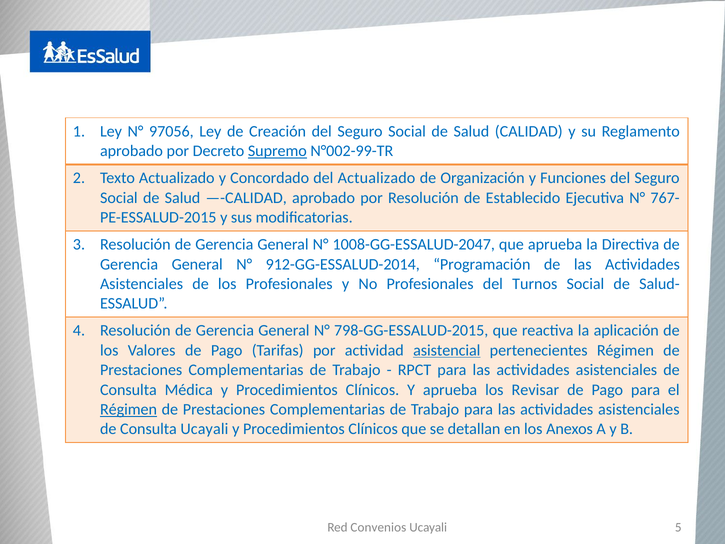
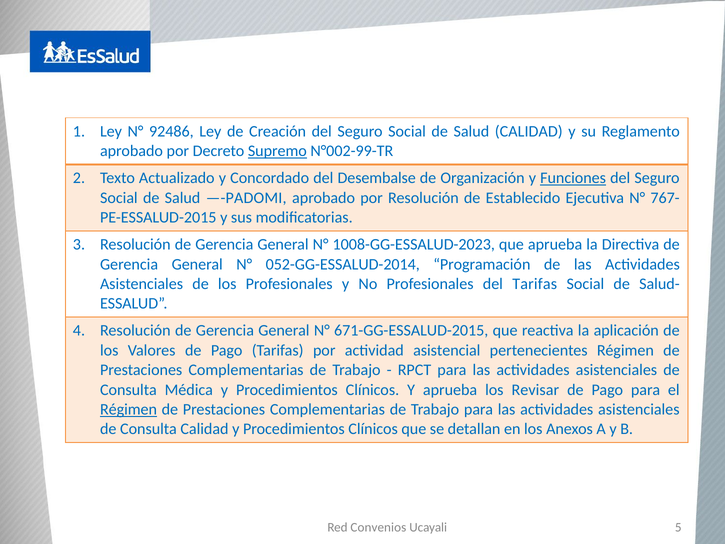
97056: 97056 -> 92486
del Actualizado: Actualizado -> Desembalse
Funciones underline: none -> present
—-CALIDAD: —-CALIDAD -> —-PADOMI
1008-GG-ESSALUD-2047: 1008-GG-ESSALUD-2047 -> 1008-GG-ESSALUD-2023
912-GG-ESSALUD-2014: 912-GG-ESSALUD-2014 -> 052-GG-ESSALUD-2014
del Turnos: Turnos -> Tarifas
798-GG-ESSALUD-2015: 798-GG-ESSALUD-2015 -> 671-GG-ESSALUD-2015
asistencial underline: present -> none
Consulta Ucayali: Ucayali -> Calidad
